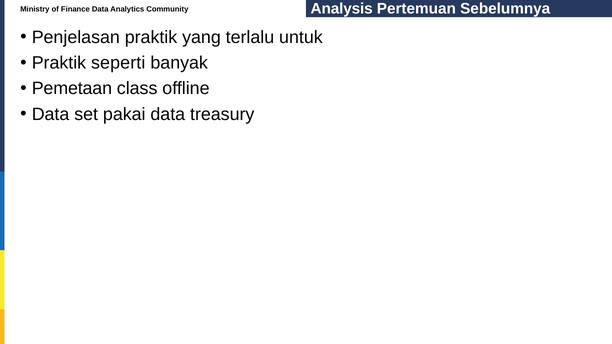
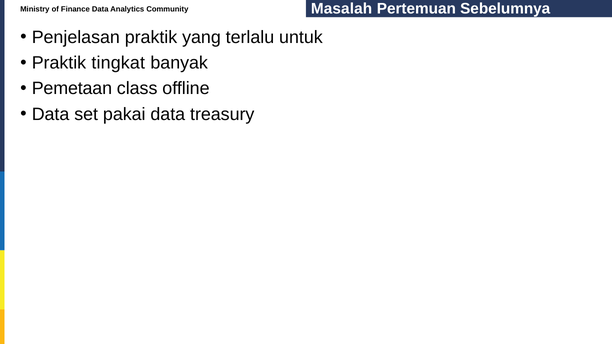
Analysis: Analysis -> Masalah
seperti: seperti -> tingkat
